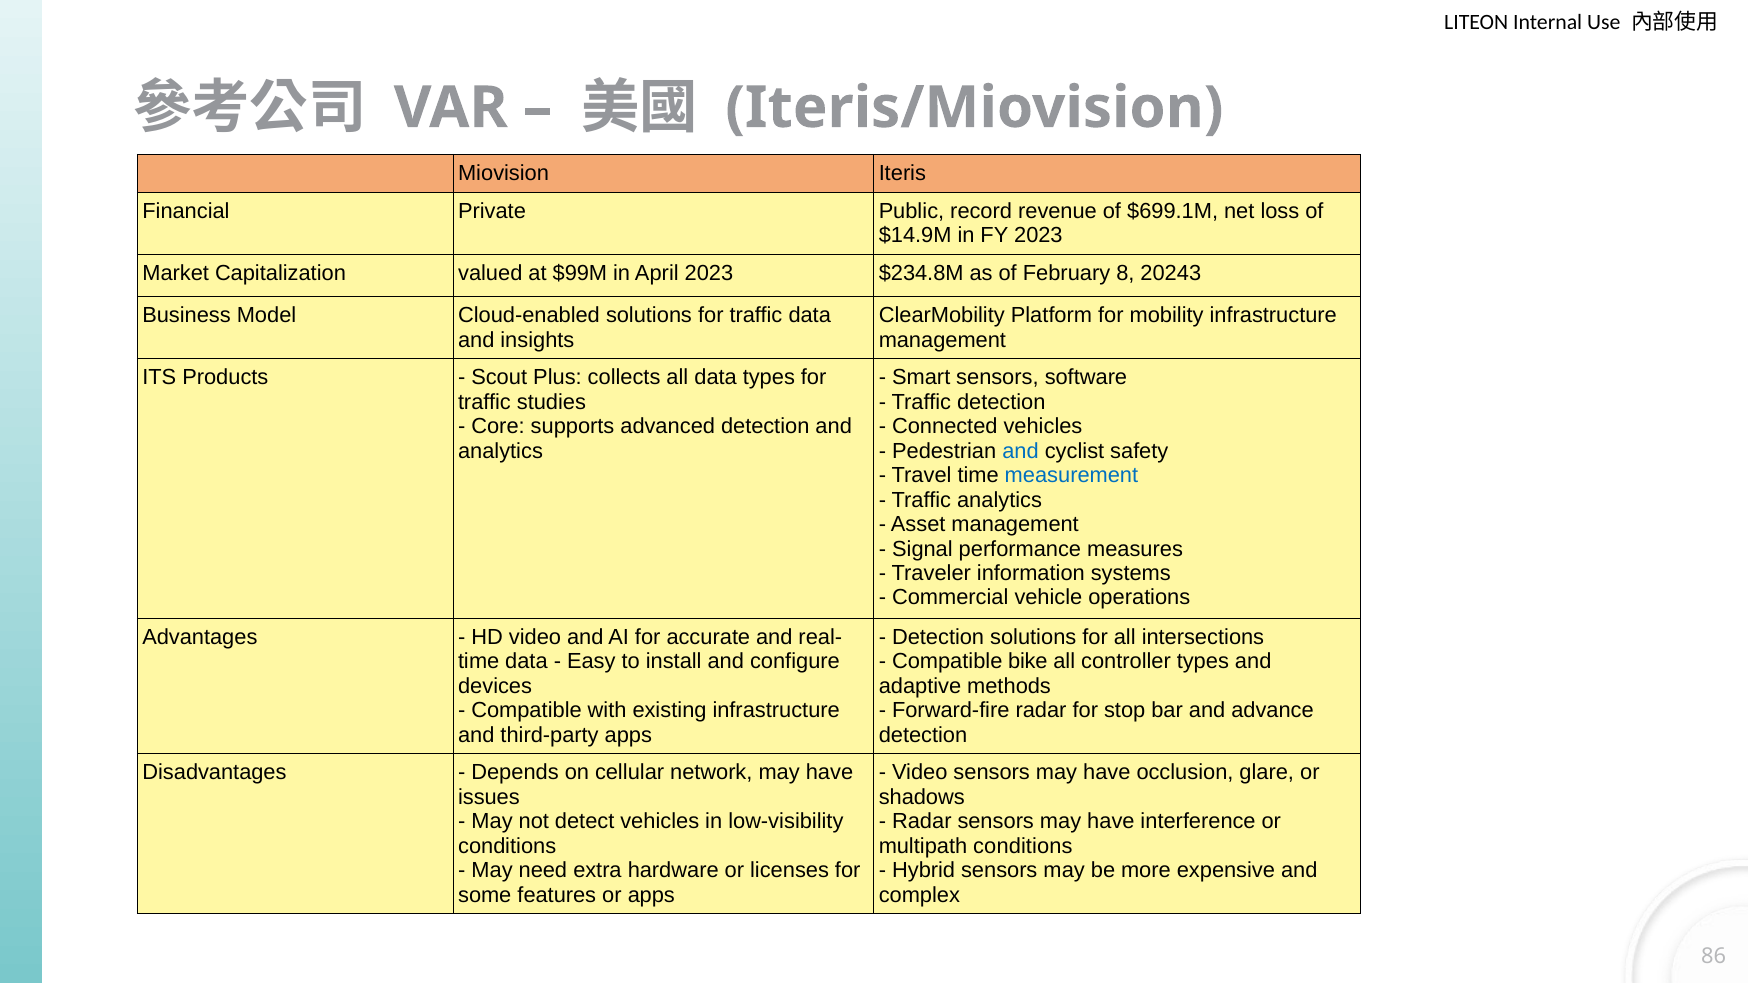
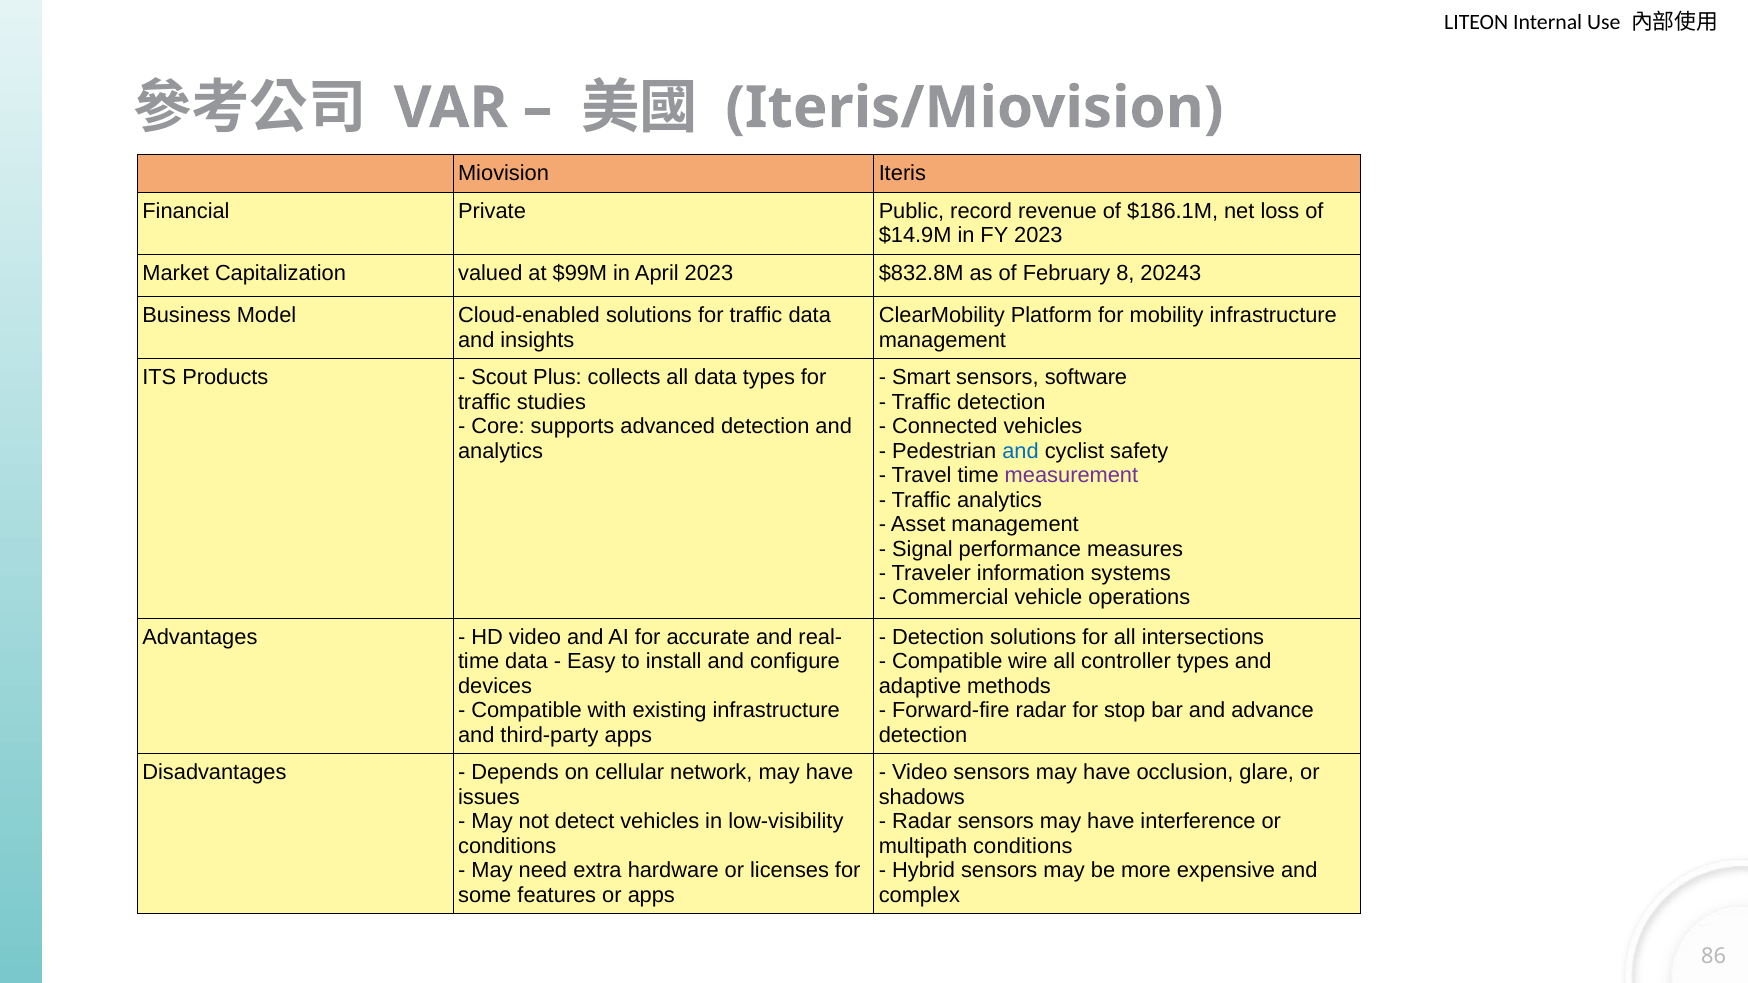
$699.1M: $699.1M -> $186.1M
$234.8M: $234.8M -> $832.8M
measurement colour: blue -> purple
bike: bike -> wire
